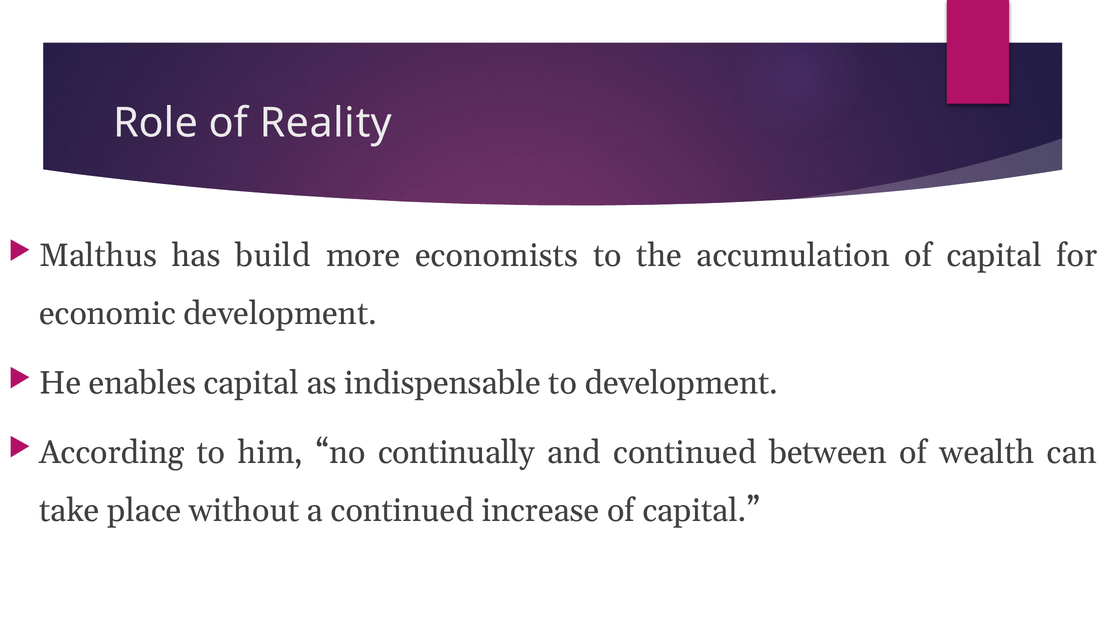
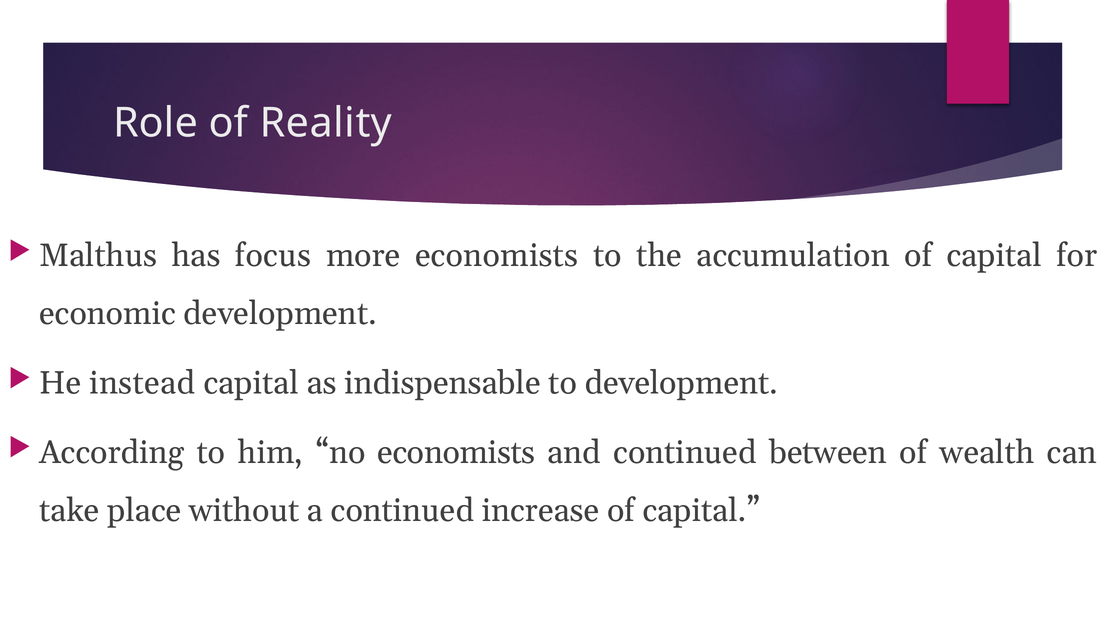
build: build -> focus
enables: enables -> instead
no continually: continually -> economists
